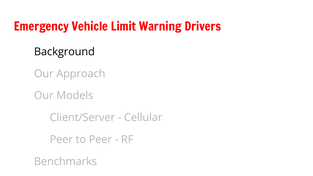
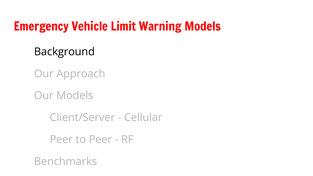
Warning Drivers: Drivers -> Models
